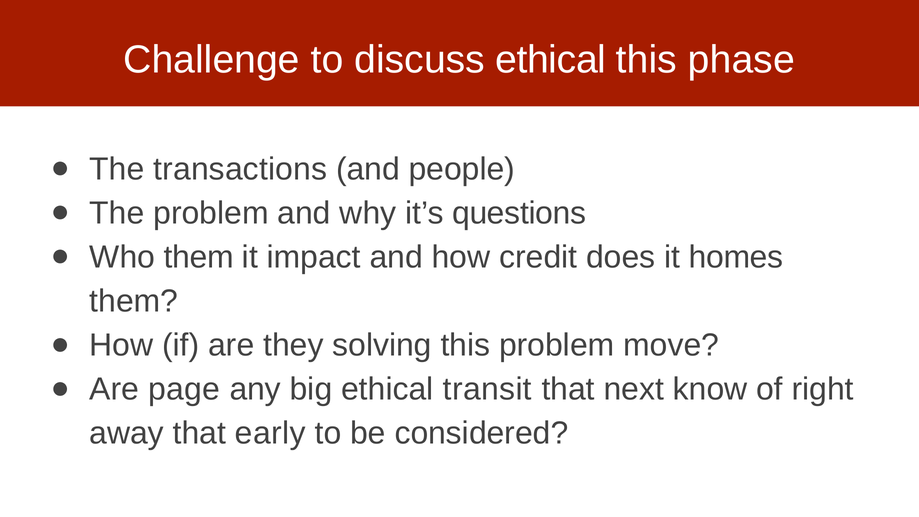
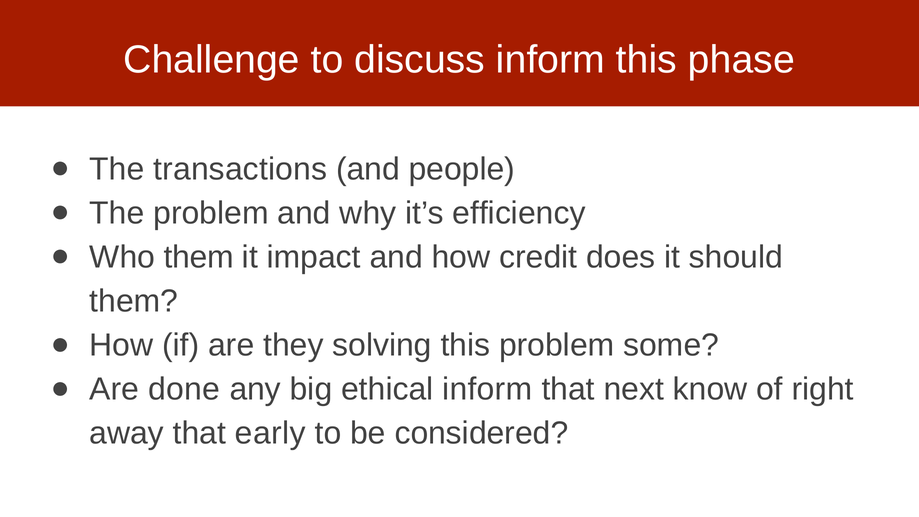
discuss ethical: ethical -> inform
questions: questions -> efficiency
homes: homes -> should
move: move -> some
page: page -> done
ethical transit: transit -> inform
